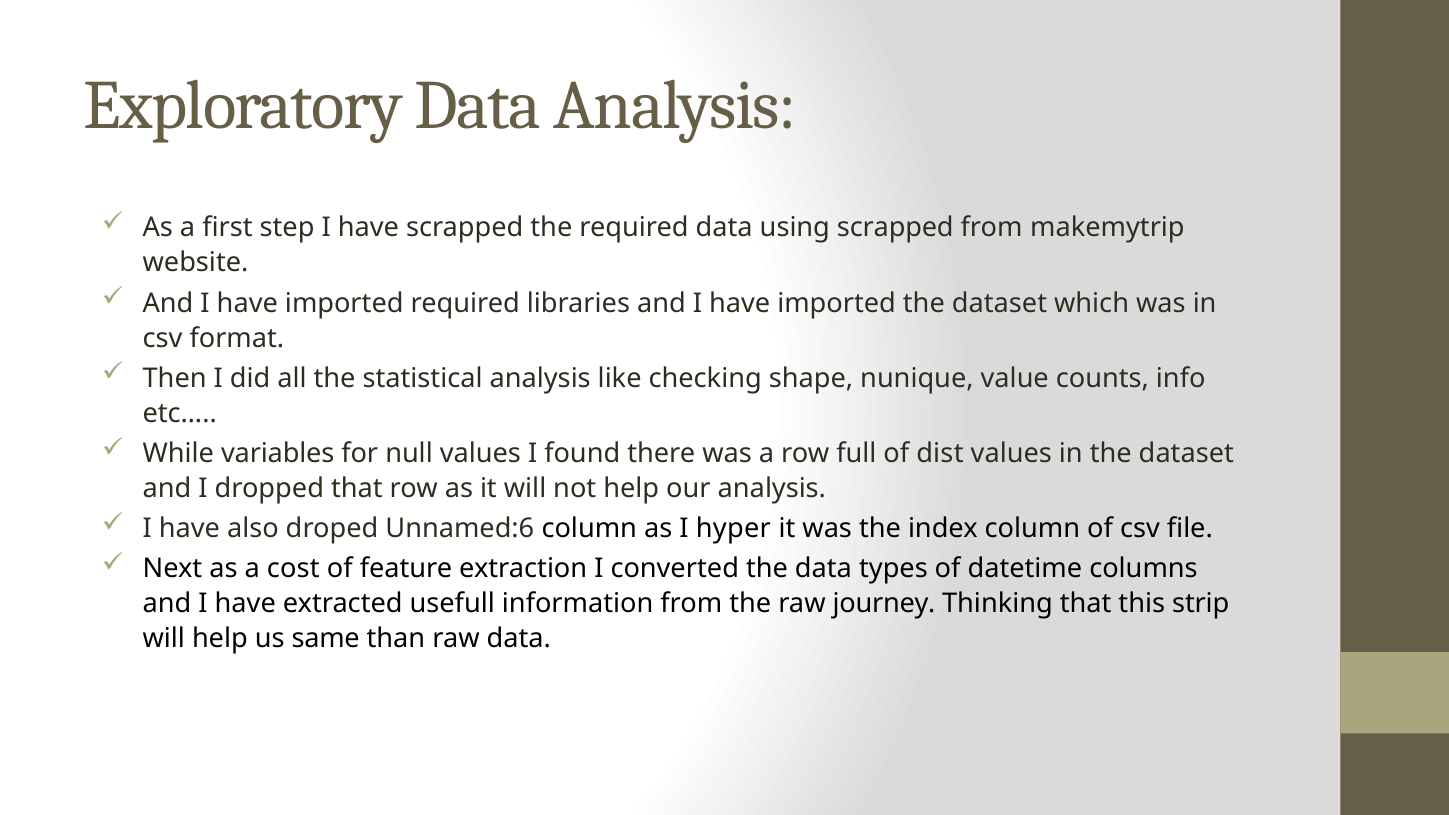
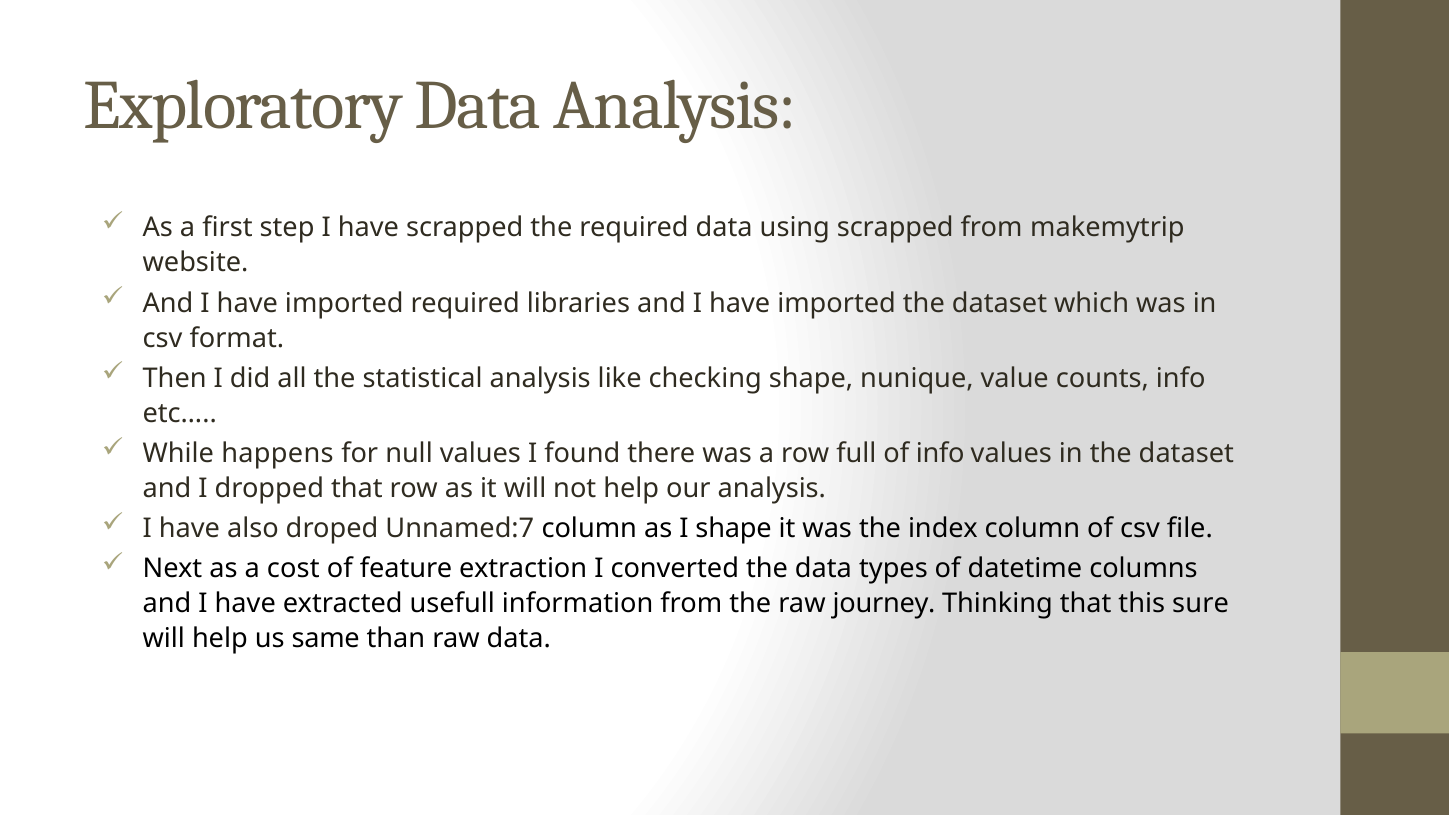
variables: variables -> happens
of dist: dist -> info
Unnamed:6: Unnamed:6 -> Unnamed:7
I hyper: hyper -> shape
strip: strip -> sure
